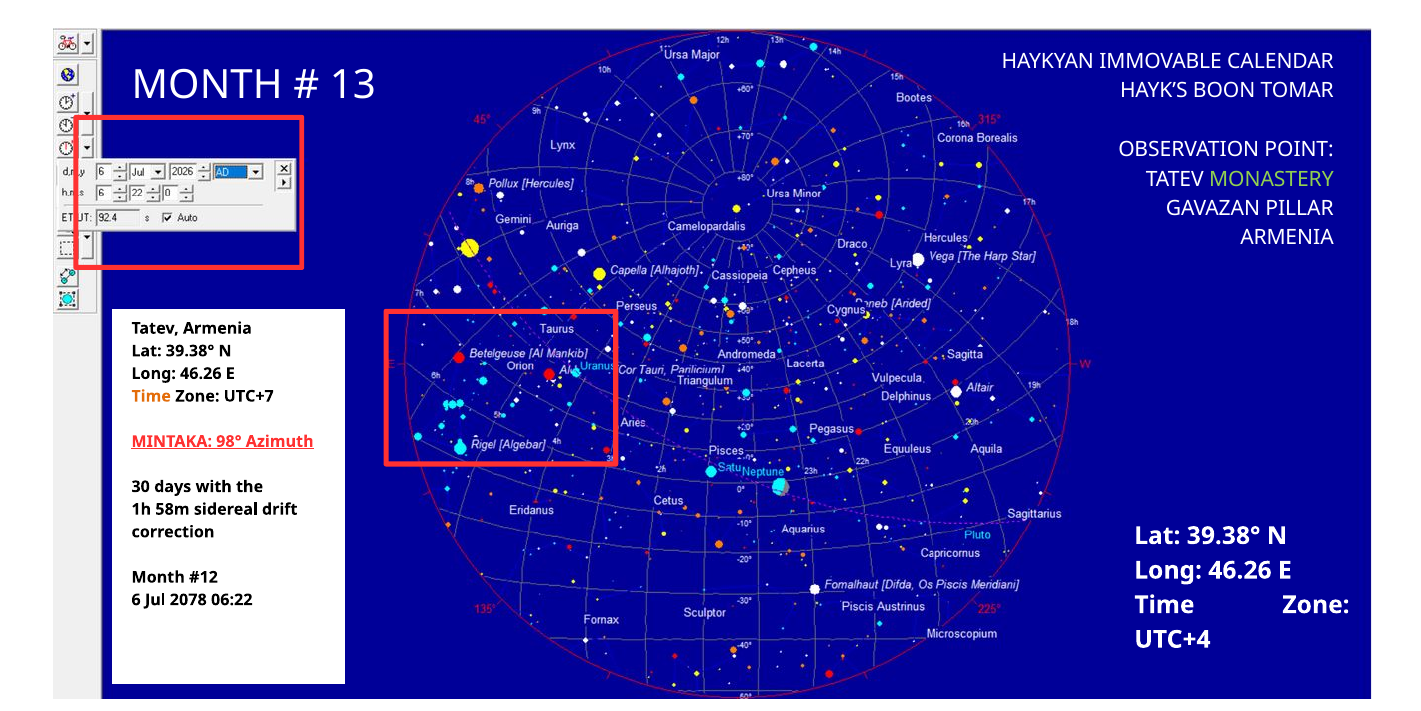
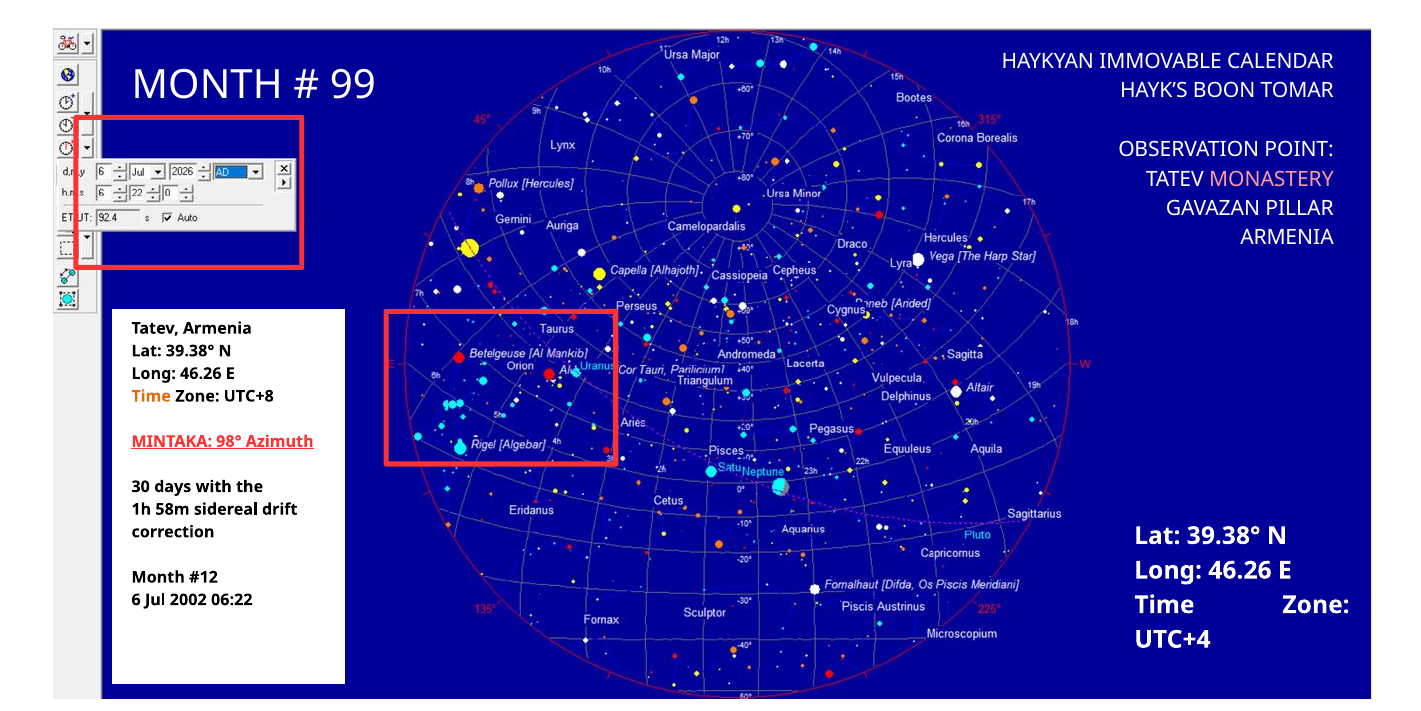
13: 13 -> 99
MONASTERY colour: light green -> pink
UTC+7: UTC+7 -> UTC+8
2078: 2078 -> 2002
